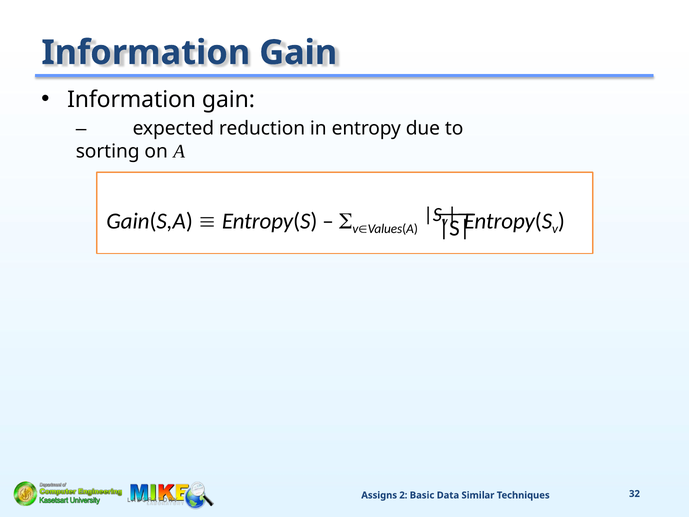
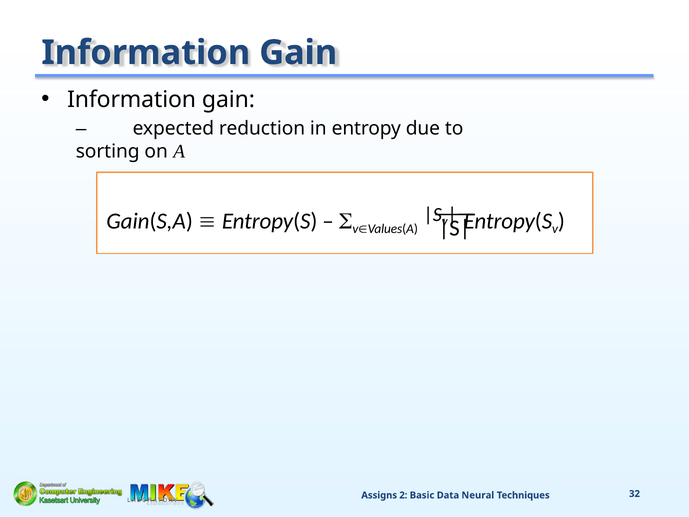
Similar: Similar -> Neural
